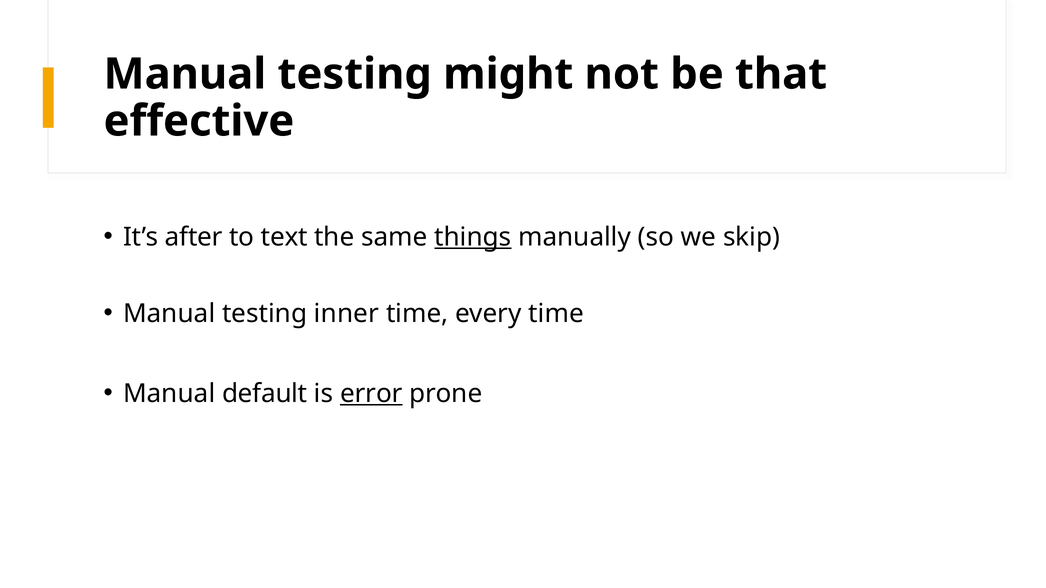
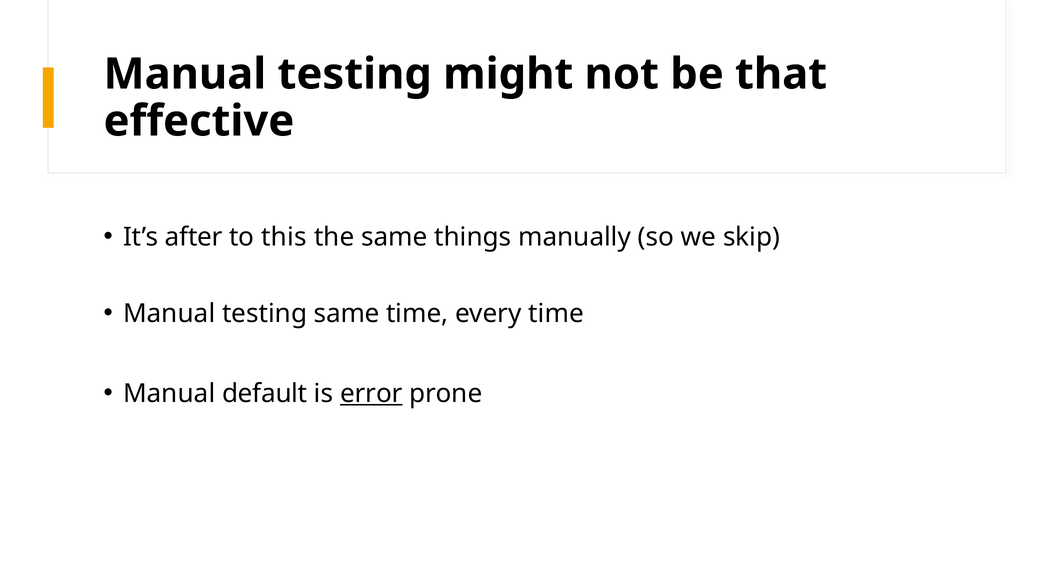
text: text -> this
things underline: present -> none
testing inner: inner -> same
